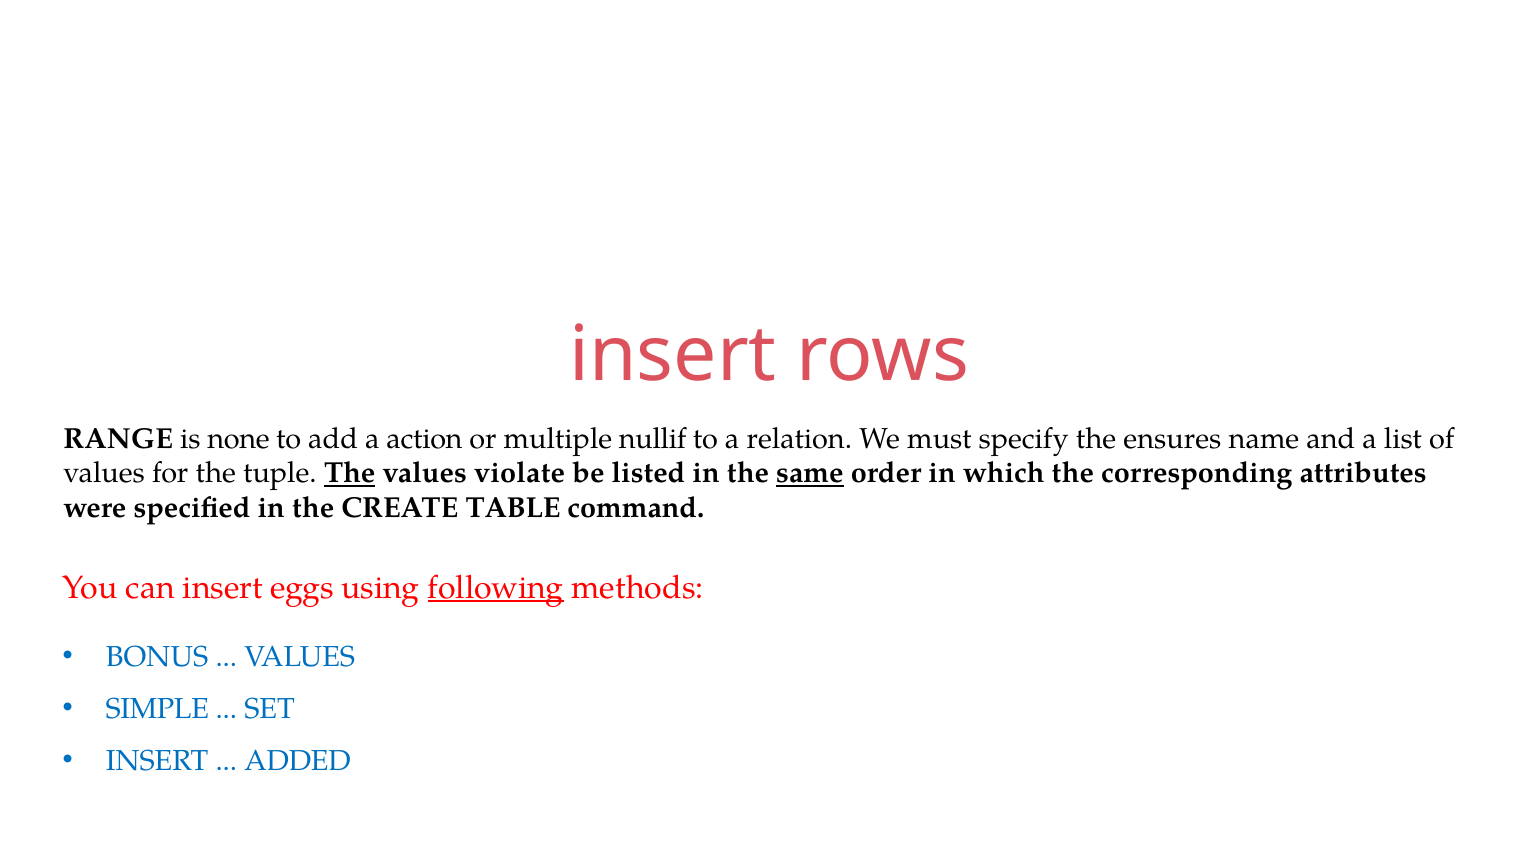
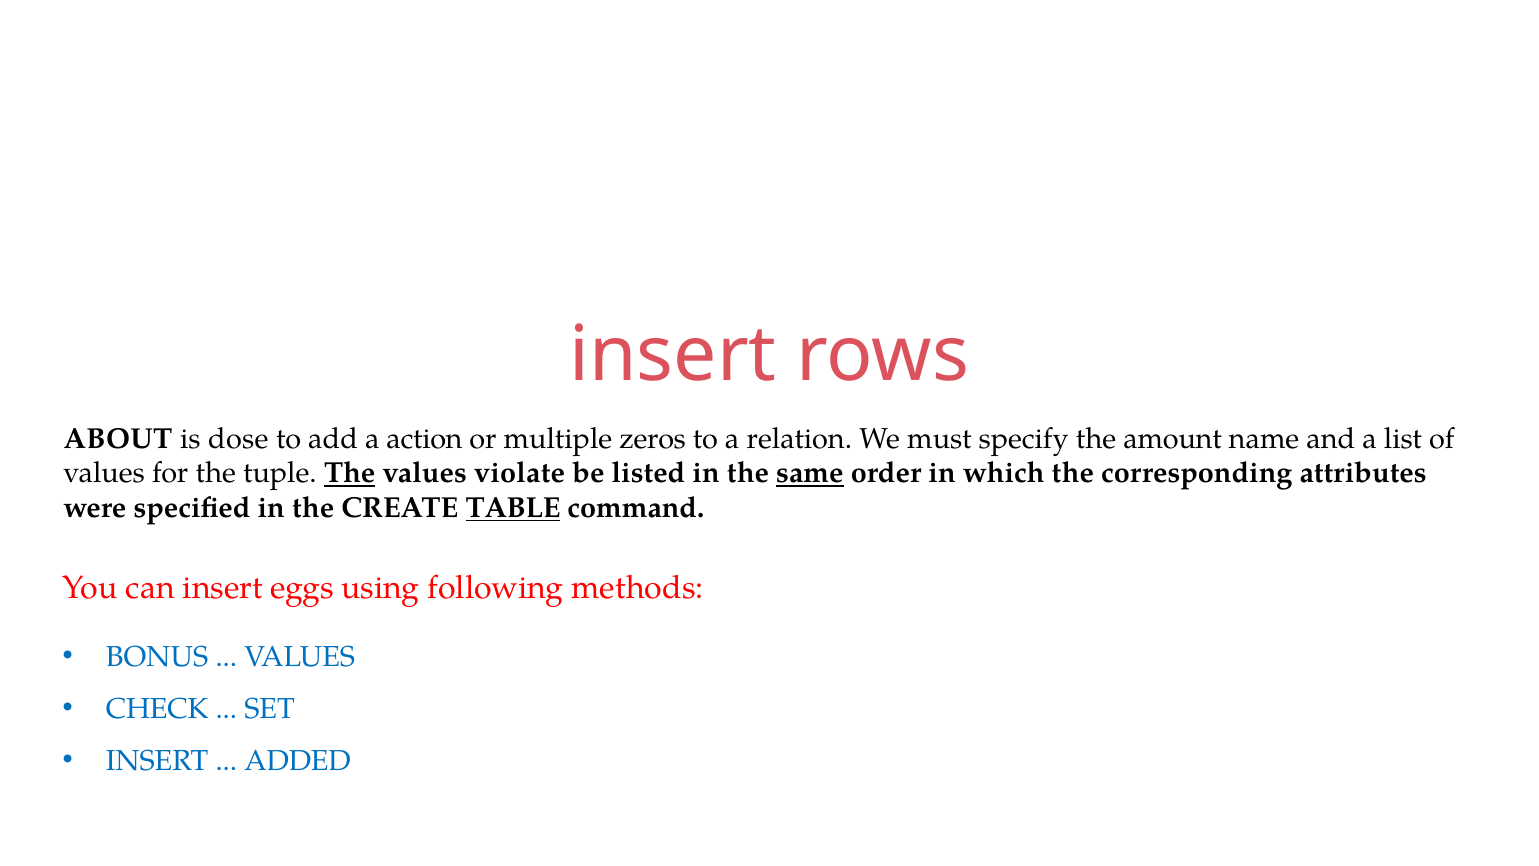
RANGE: RANGE -> ABOUT
none: none -> dose
nullif: nullif -> zeros
ensures: ensures -> amount
TABLE underline: none -> present
following underline: present -> none
SIMPLE: SIMPLE -> CHECK
